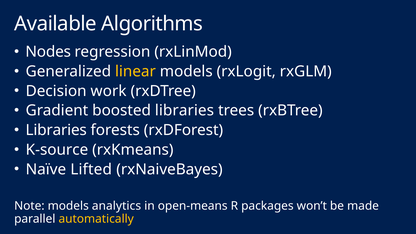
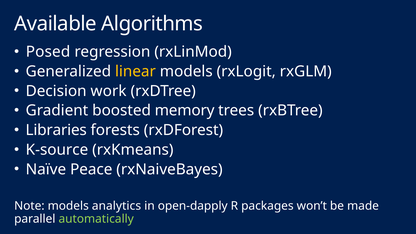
Nodes: Nodes -> Posed
boosted libraries: libraries -> memory
Lifted: Lifted -> Peace
open-means: open-means -> open-dapply
automatically colour: yellow -> light green
